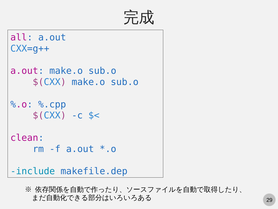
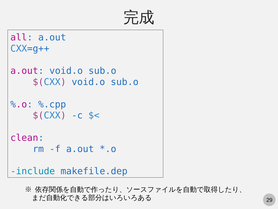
a.out make.o: make.o -> void.o
$(CXX make.o: make.o -> void.o
